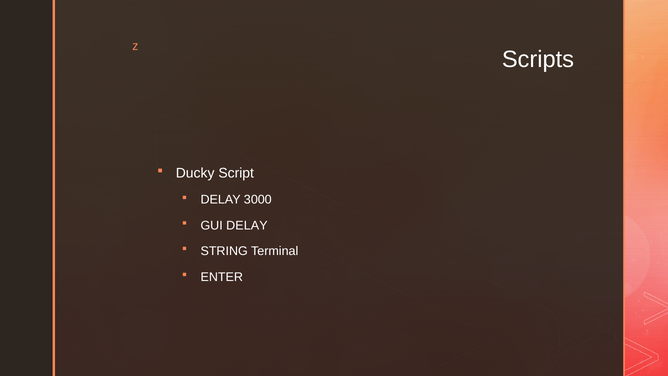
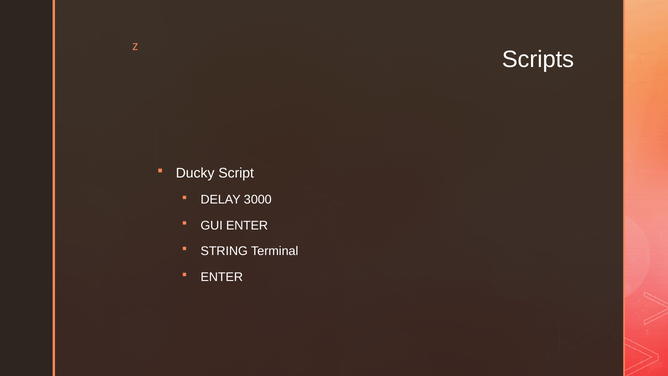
GUI DELAY: DELAY -> ENTER
